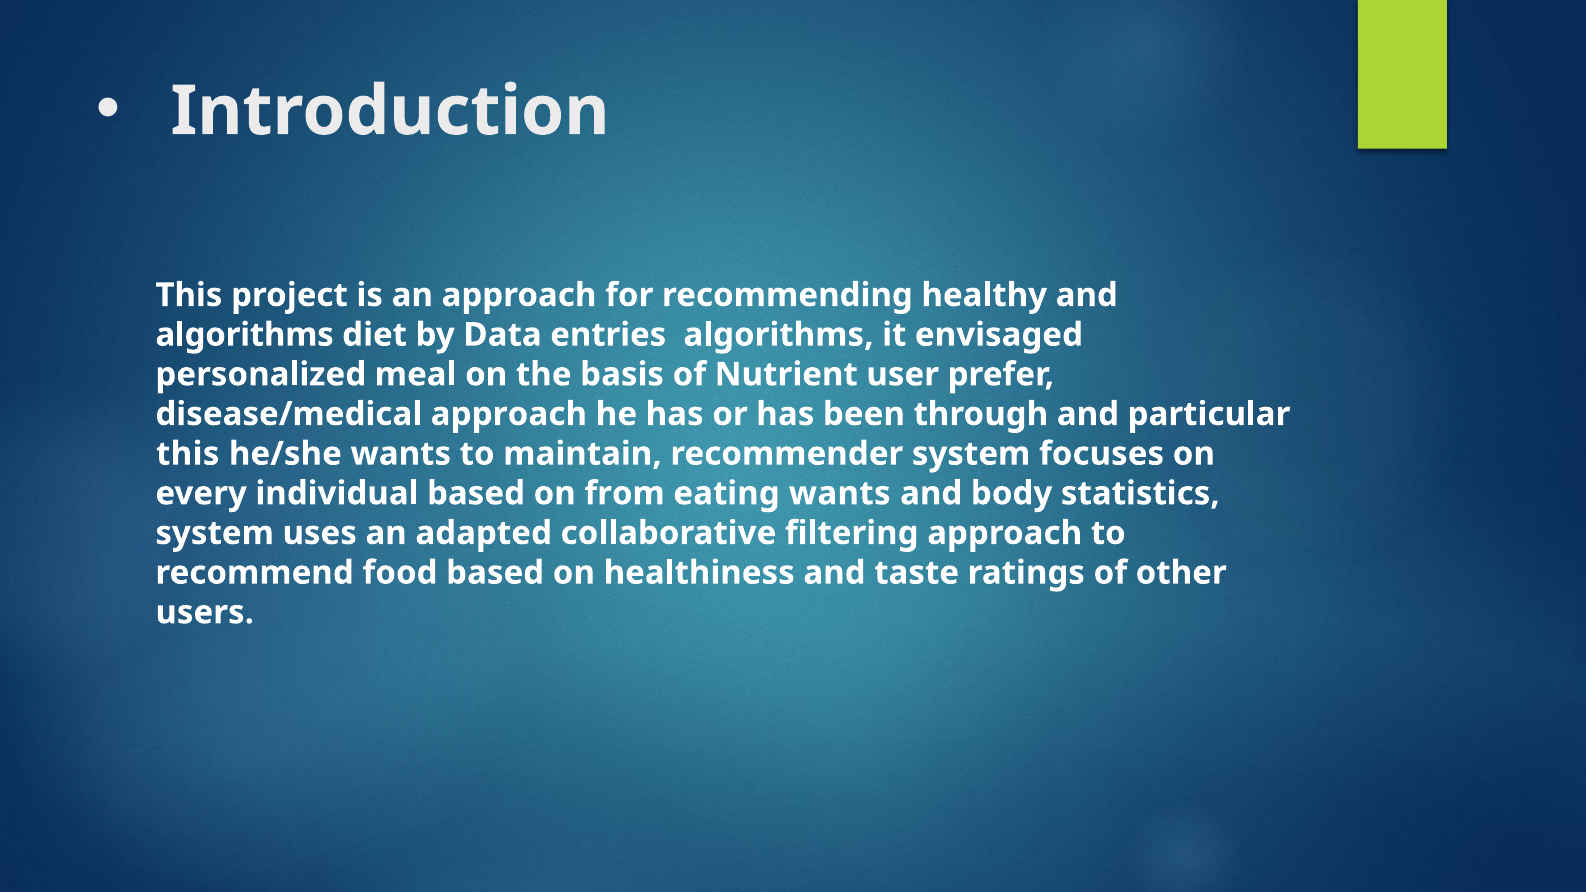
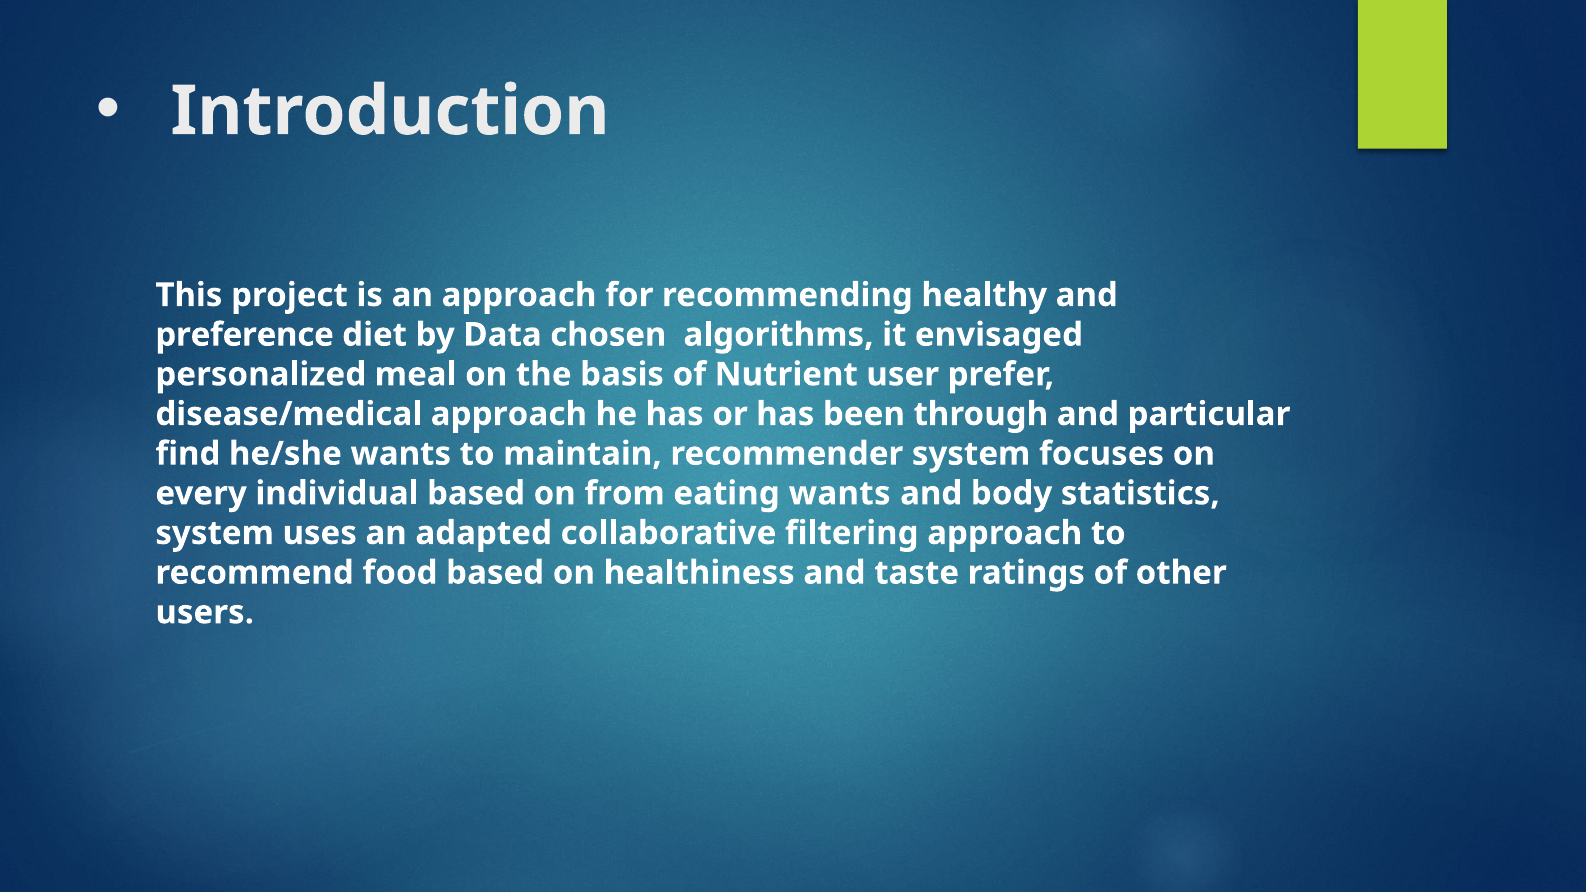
algorithms at (245, 335): algorithms -> preference
entries: entries -> chosen
this at (188, 454): this -> find
